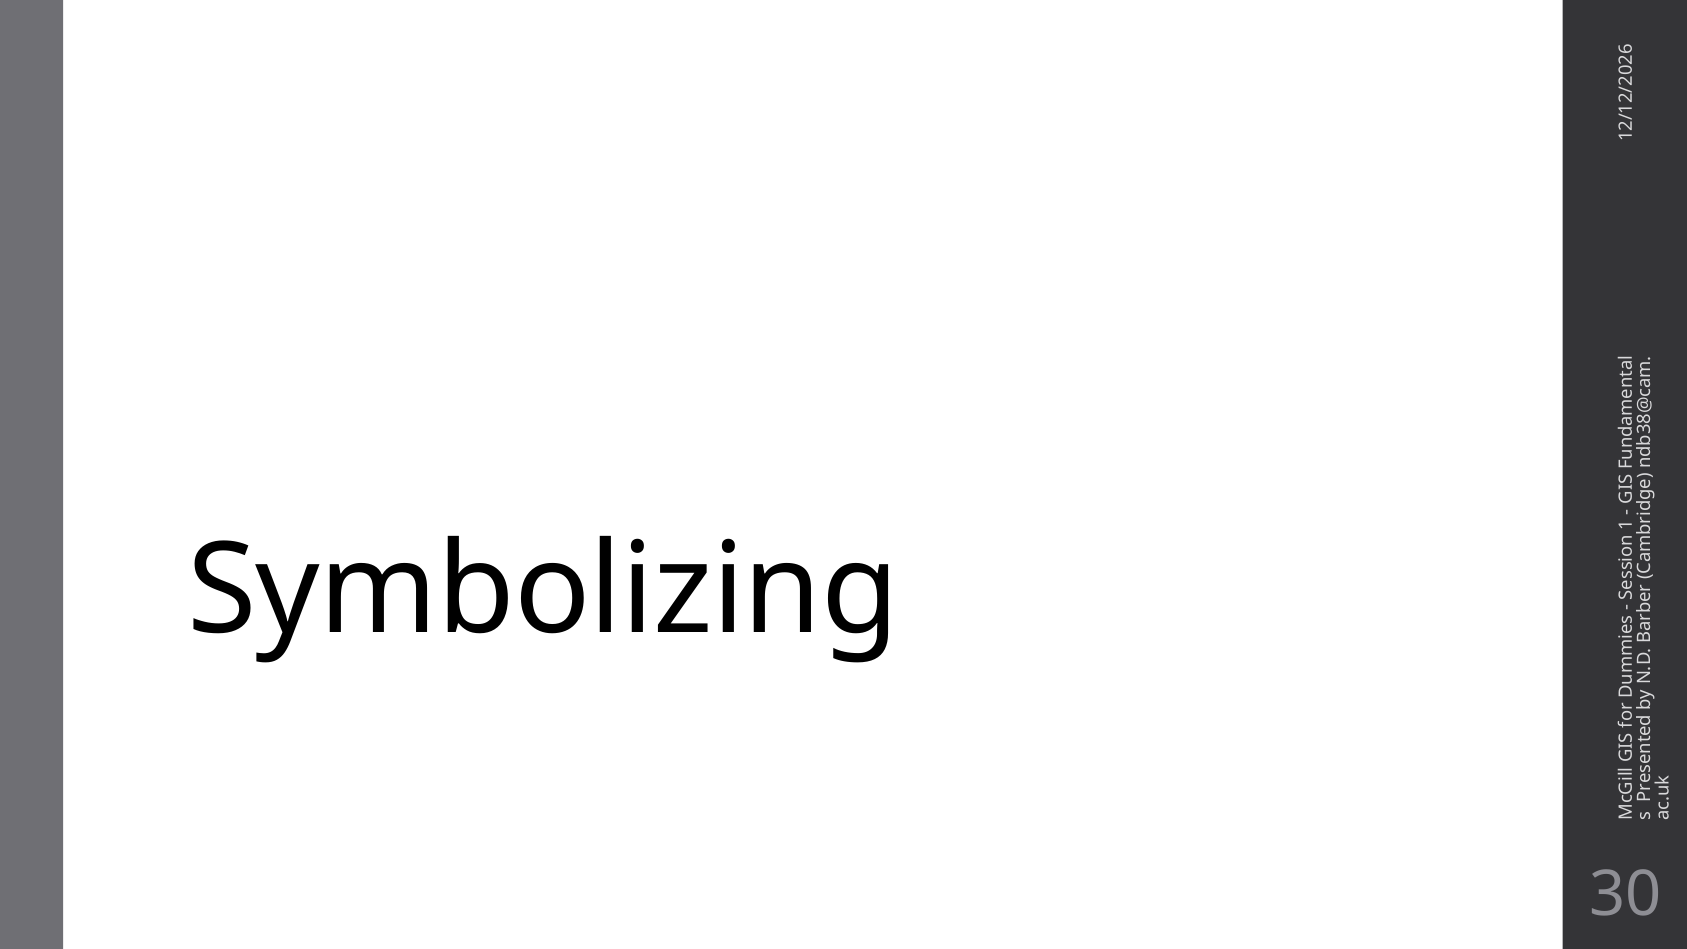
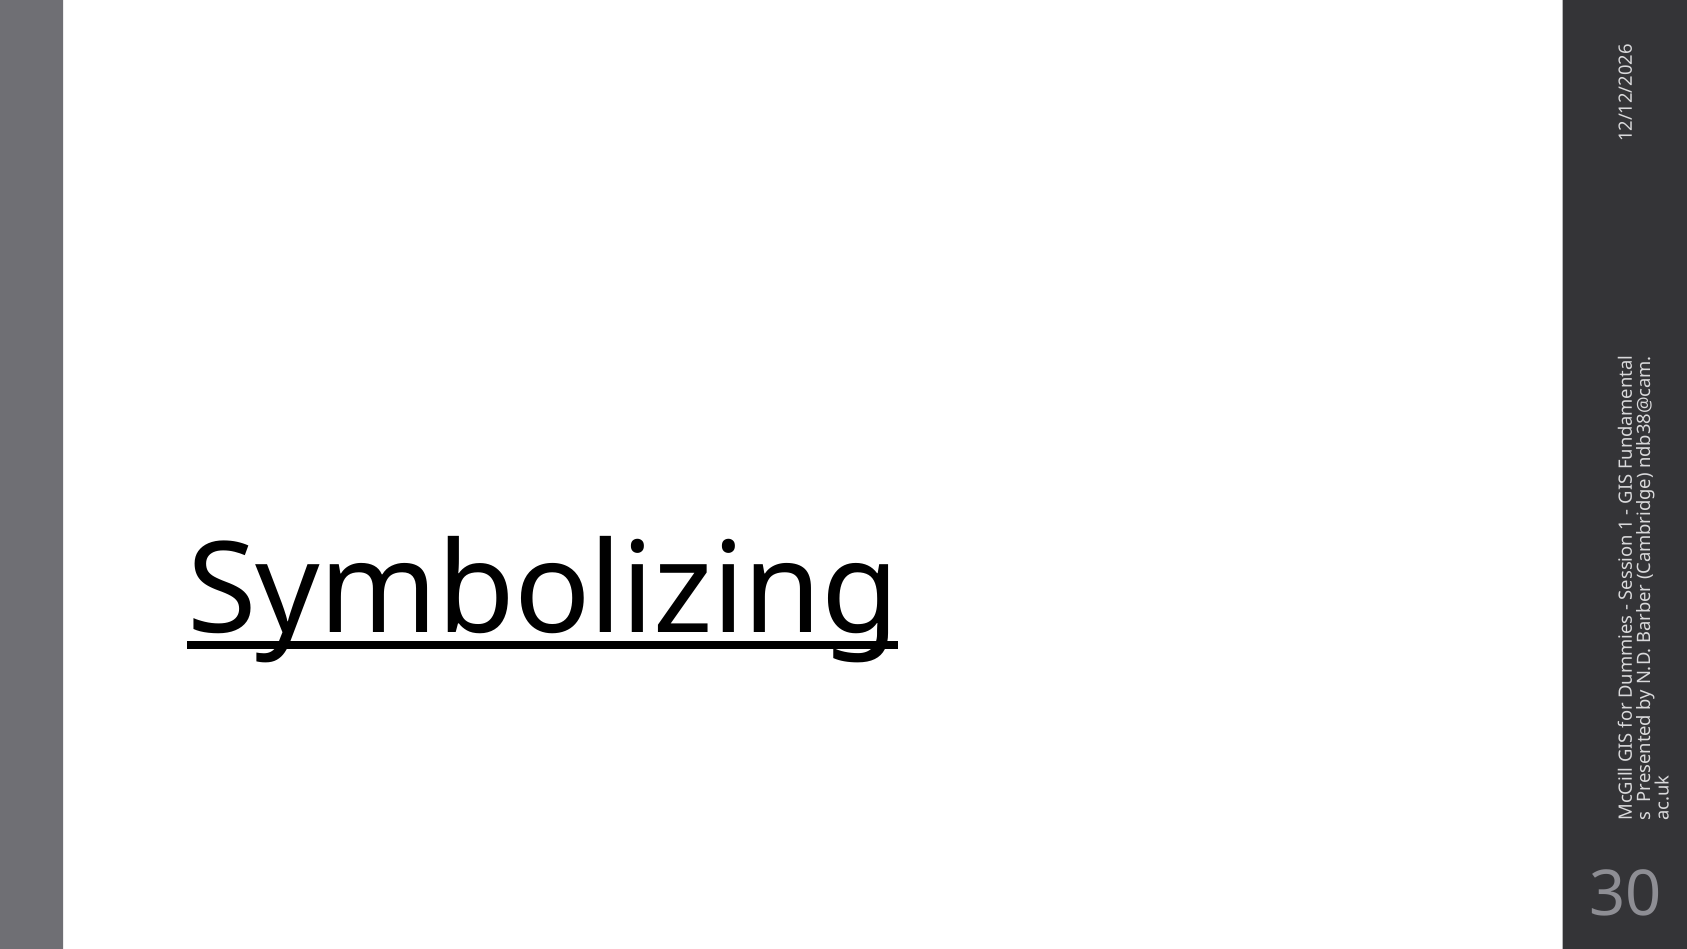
Symbolizing underline: none -> present
